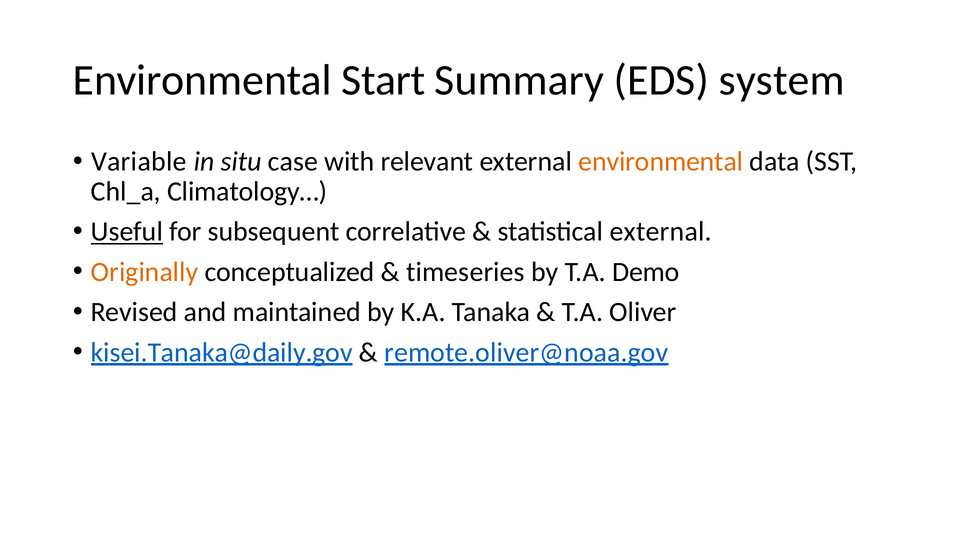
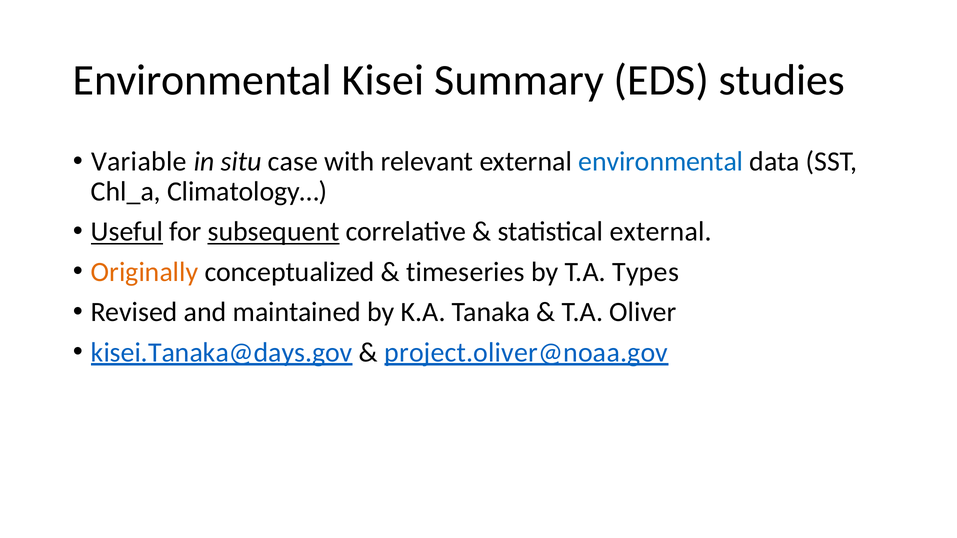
Start: Start -> Kisei
system: system -> studies
environmental at (661, 162) colour: orange -> blue
subsequent underline: none -> present
Demo: Demo -> Types
kisei.Tanaka@daily.gov: kisei.Tanaka@daily.gov -> kisei.Tanaka@days.gov
remote.oliver@noaa.gov: remote.oliver@noaa.gov -> project.oliver@noaa.gov
